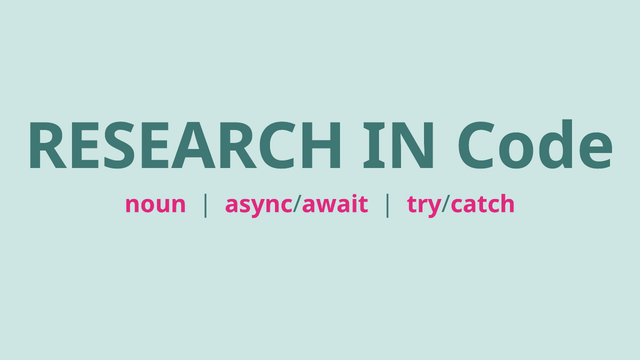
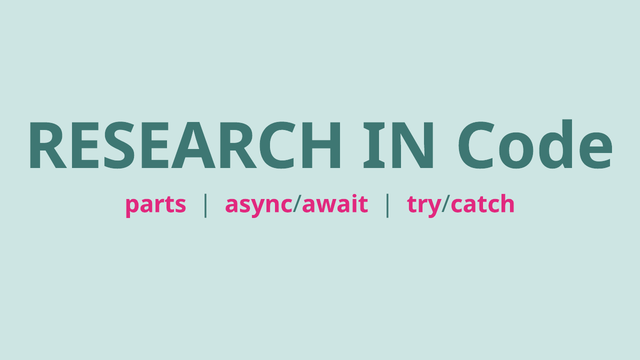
noun: noun -> parts
